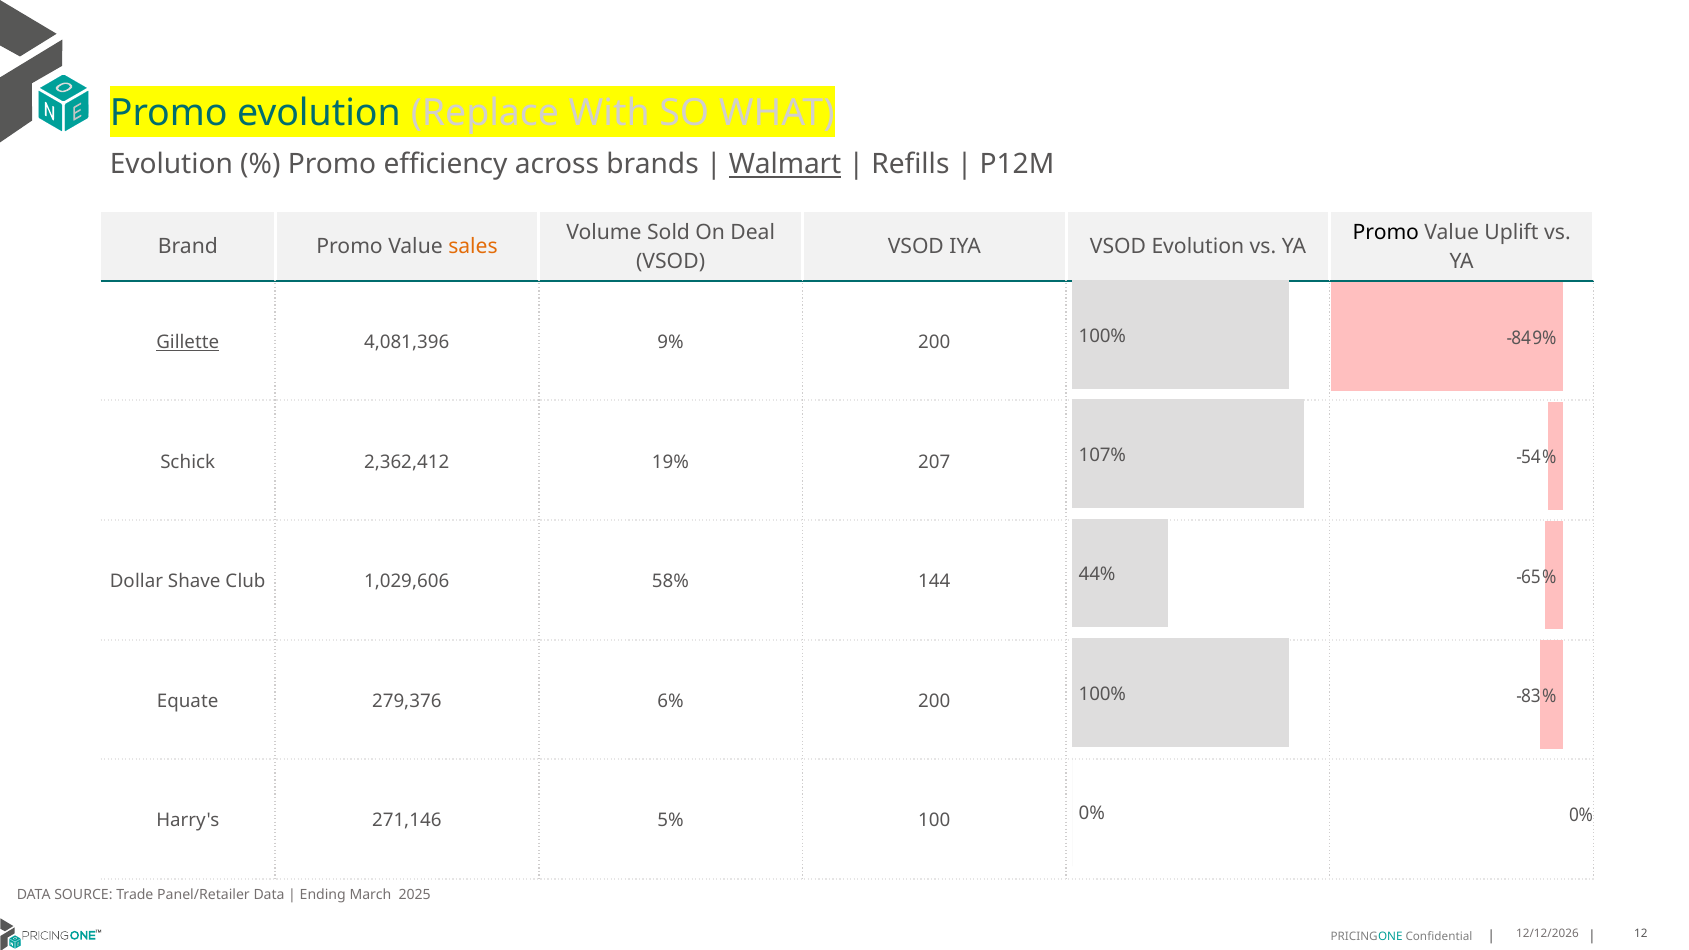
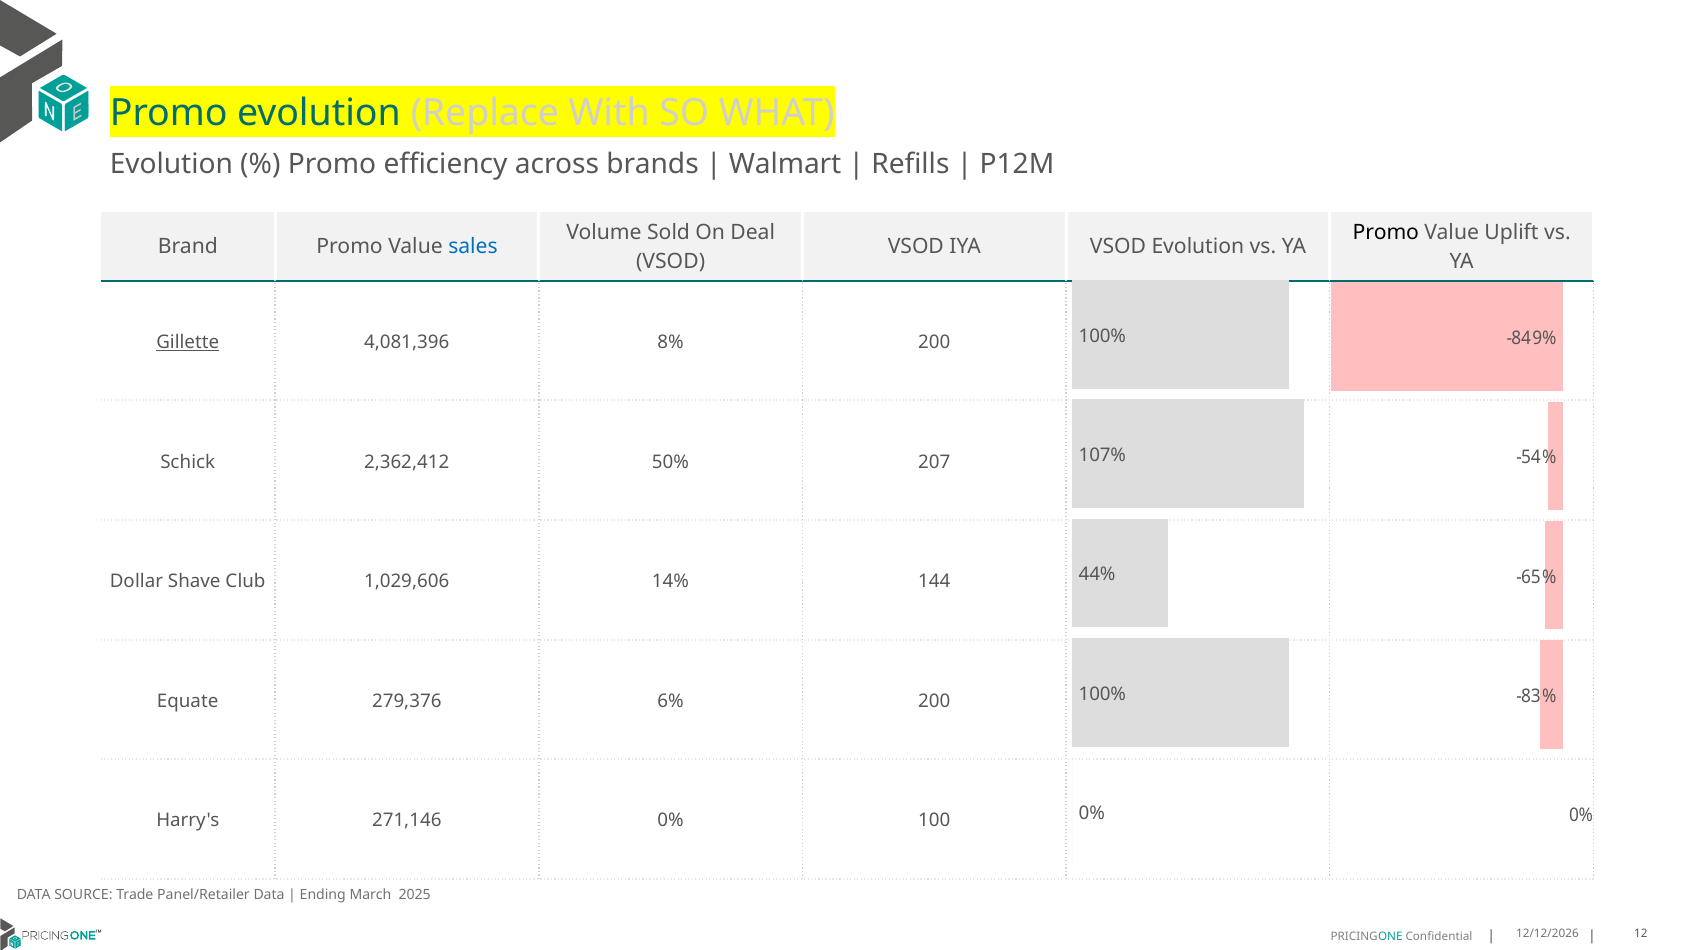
Walmart underline: present -> none
sales colour: orange -> blue
9%: 9% -> 8%
19%: 19% -> 50%
58%: 58% -> 14%
271,146 5%: 5% -> 0%
